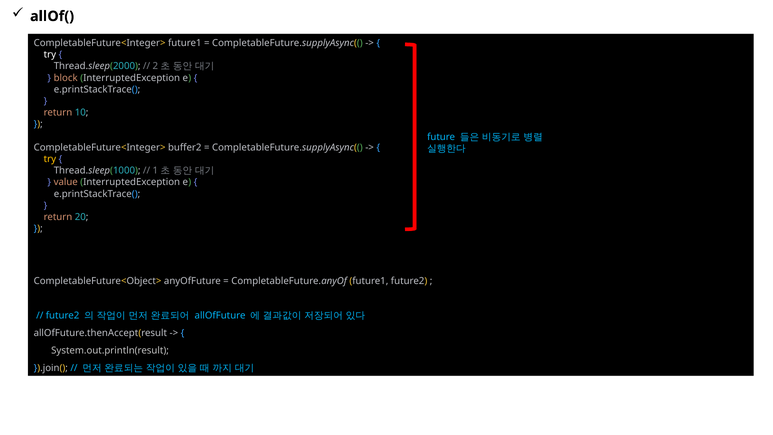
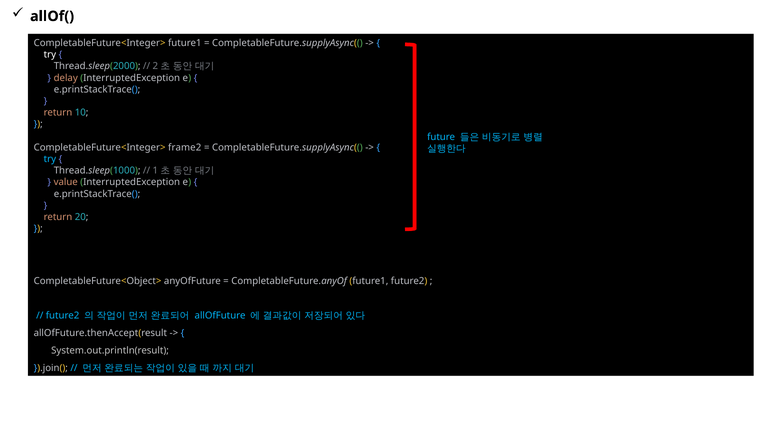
block: block -> delay
buffer2: buffer2 -> frame2
try at (50, 159) colour: yellow -> light blue
